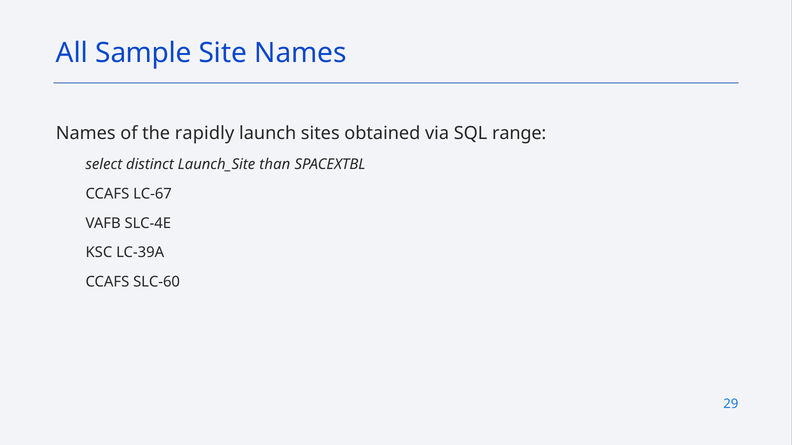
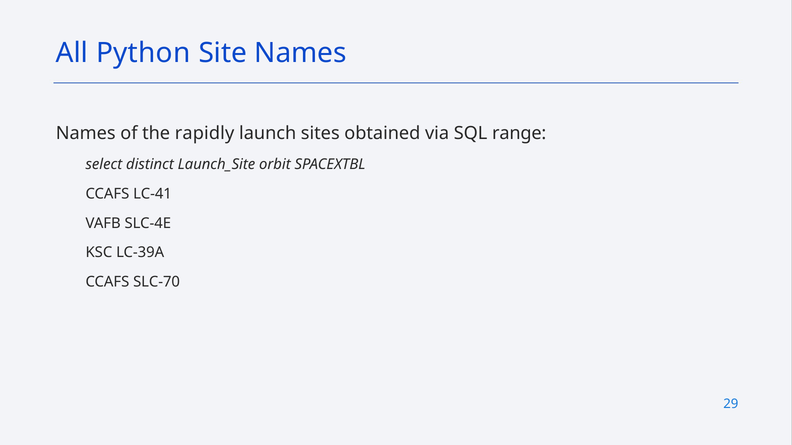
Sample: Sample -> Python
than: than -> orbit
LC-67: LC-67 -> LC-41
SLC-60: SLC-60 -> SLC-70
